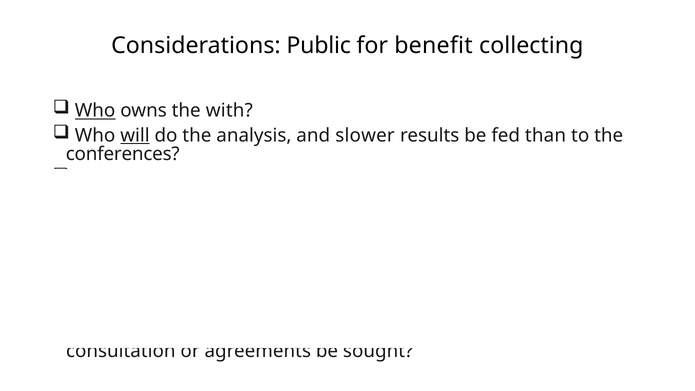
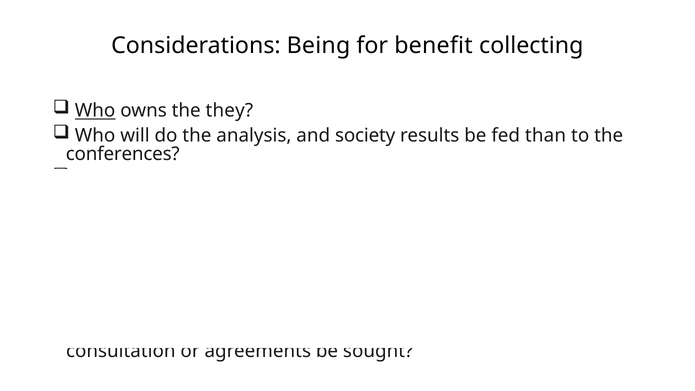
Considerations Public: Public -> Being
the with: with -> they
will underline: present -> none
slower: slower -> society
